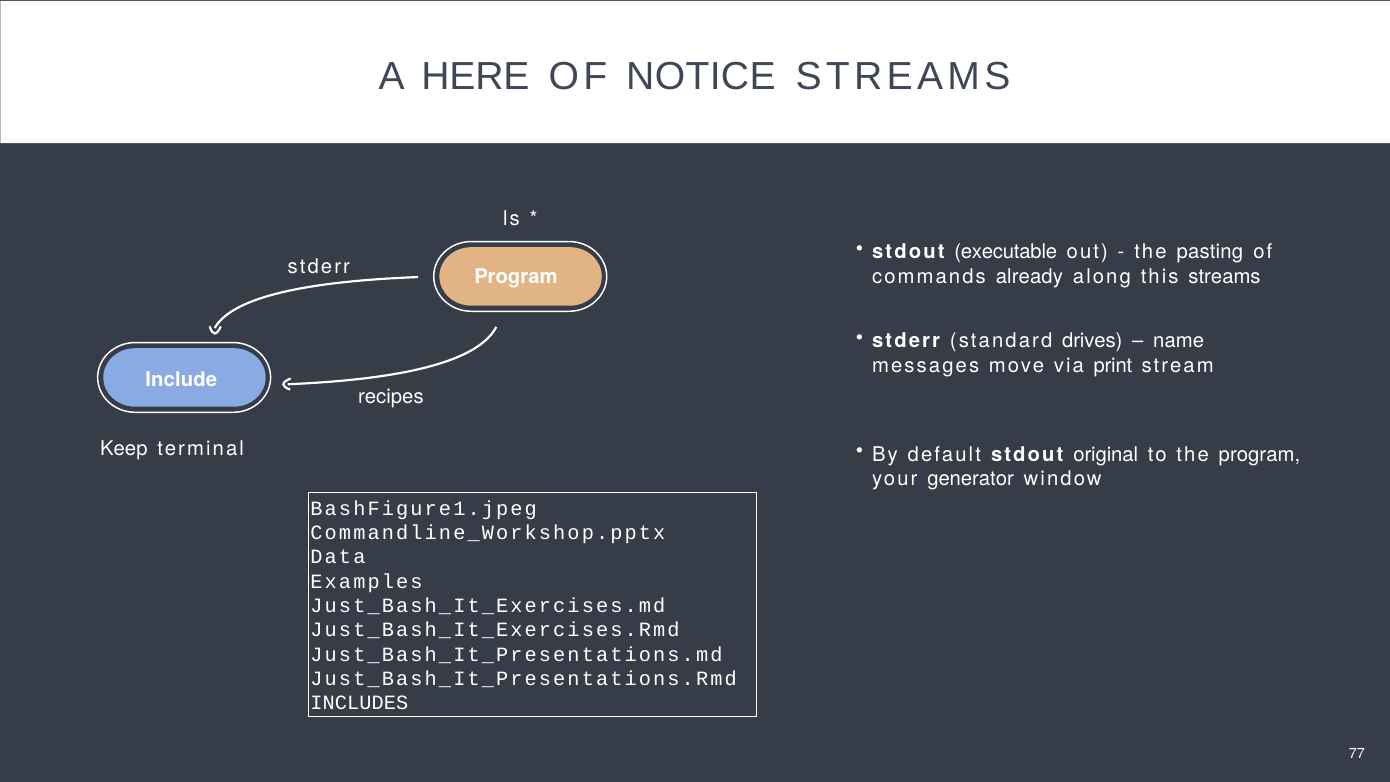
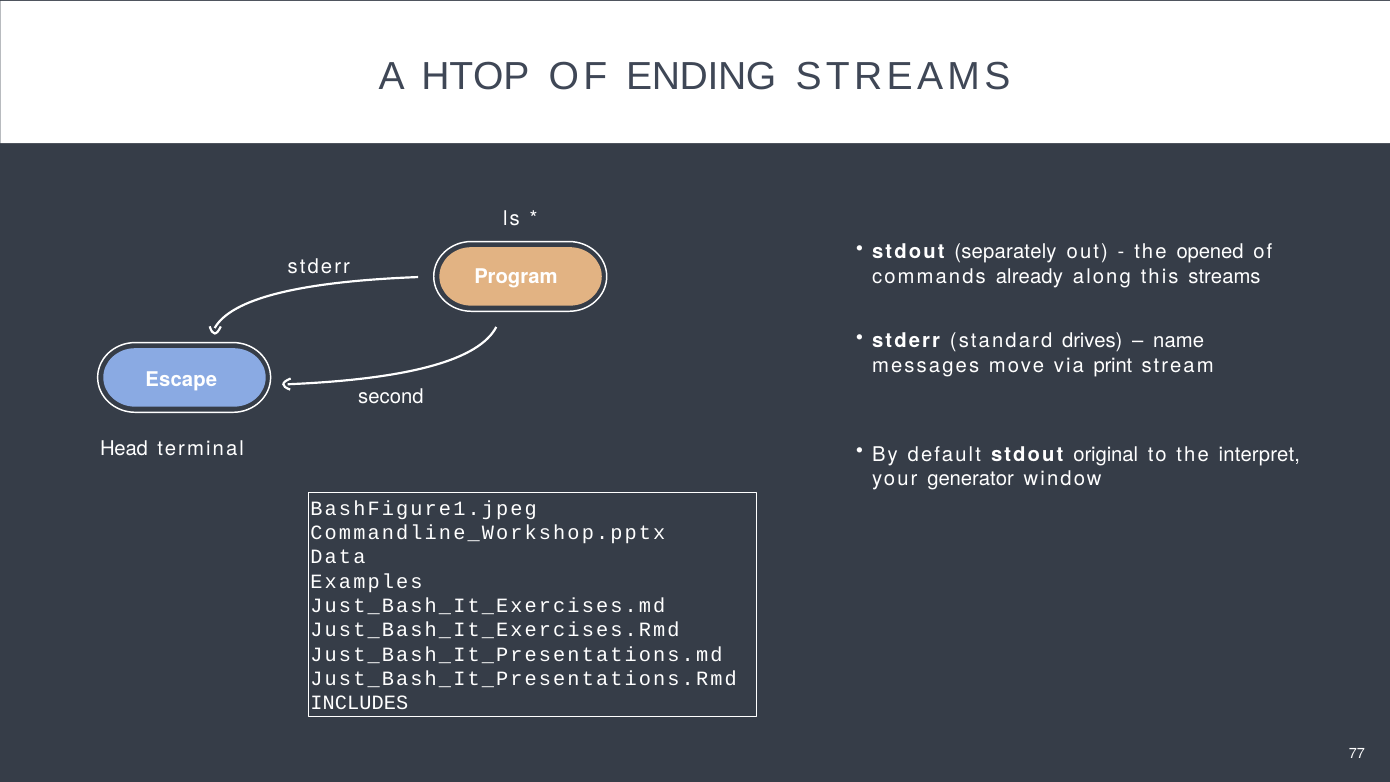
HERE: HERE -> HTOP
NOTICE: NOTICE -> ENDING
executable: executable -> separately
pasting: pasting -> opened
Include: Include -> Escape
recipes: recipes -> second
Keep: Keep -> Head
the program: program -> interpret
